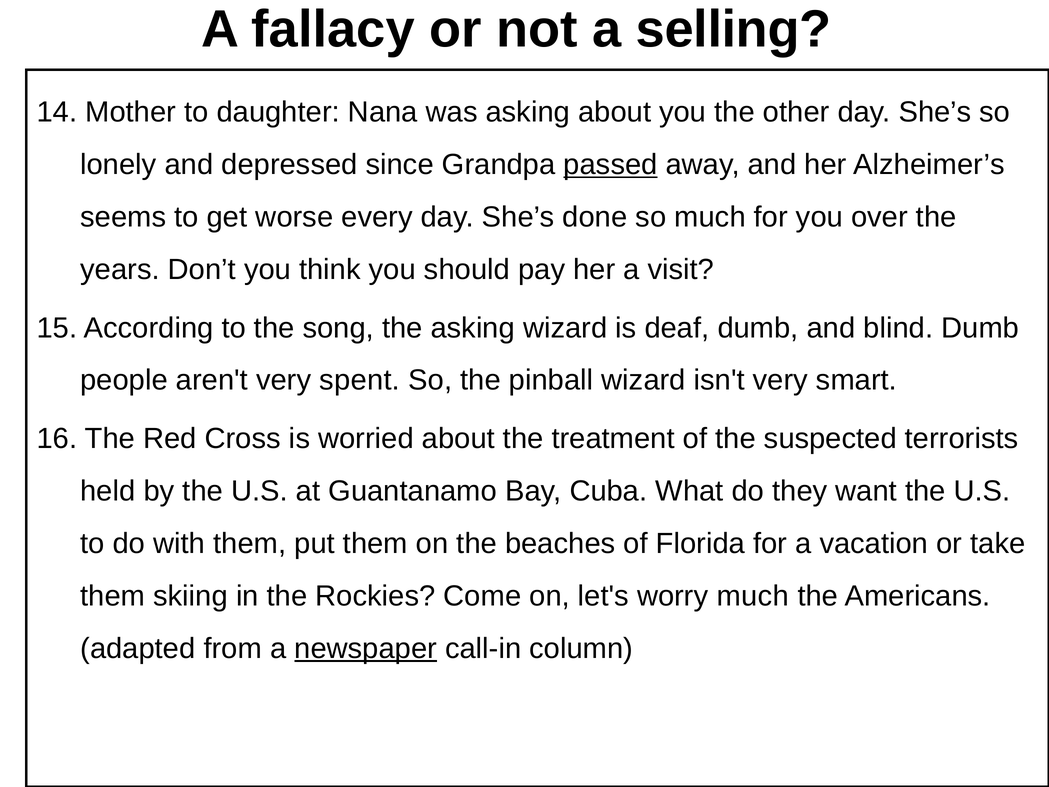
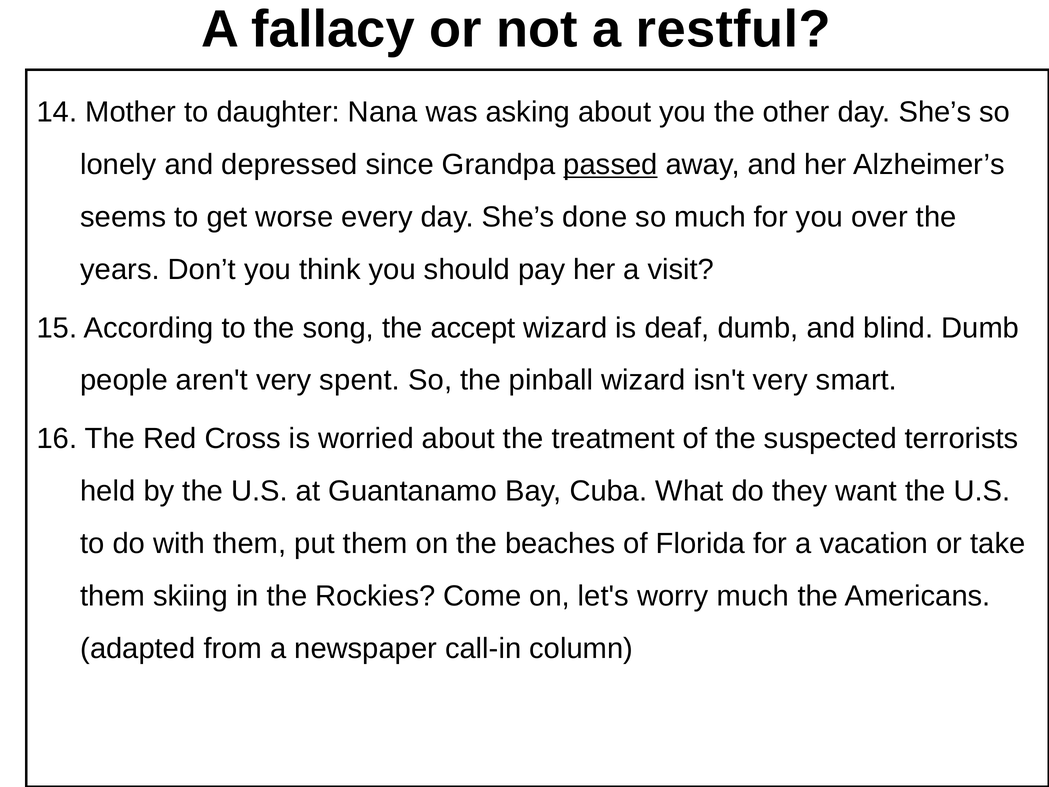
selling: selling -> restful
the asking: asking -> accept
newspaper underline: present -> none
